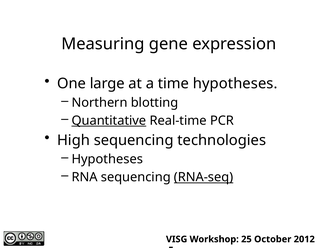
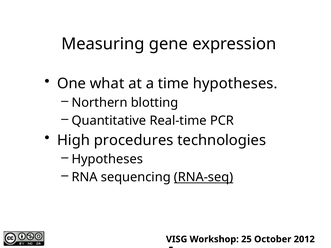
large: large -> what
Quantitative underline: present -> none
High sequencing: sequencing -> procedures
